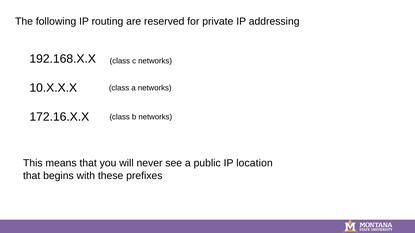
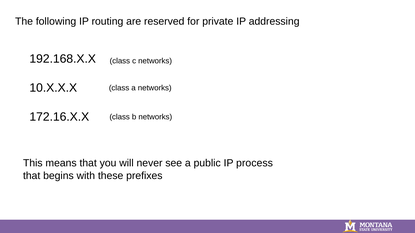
location: location -> process
